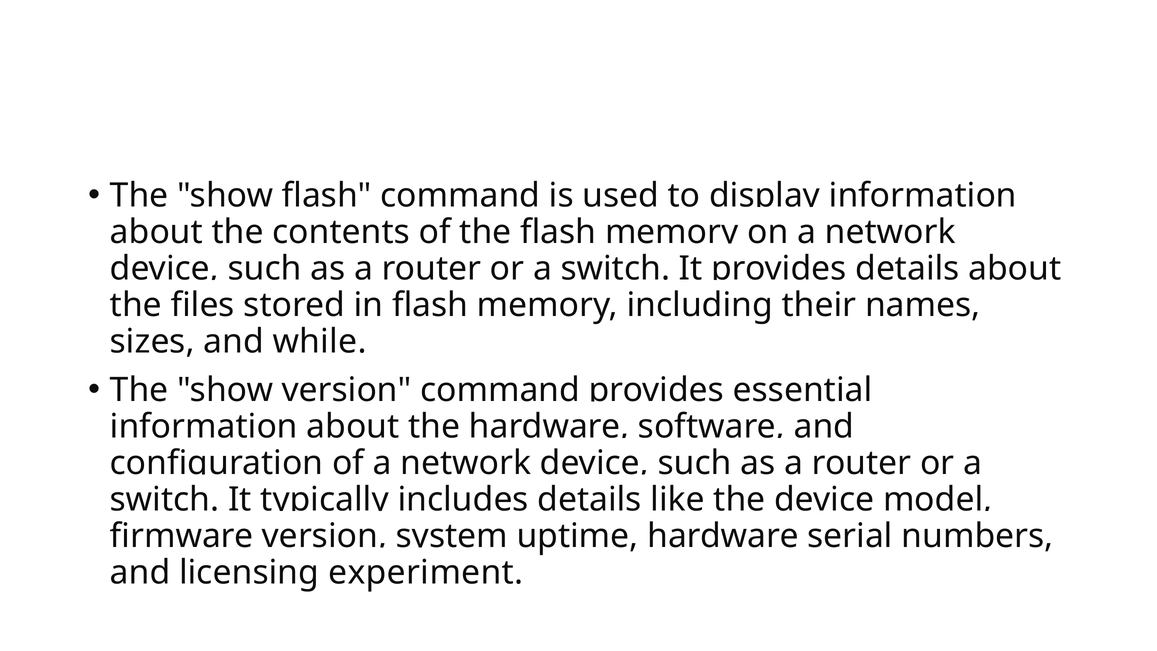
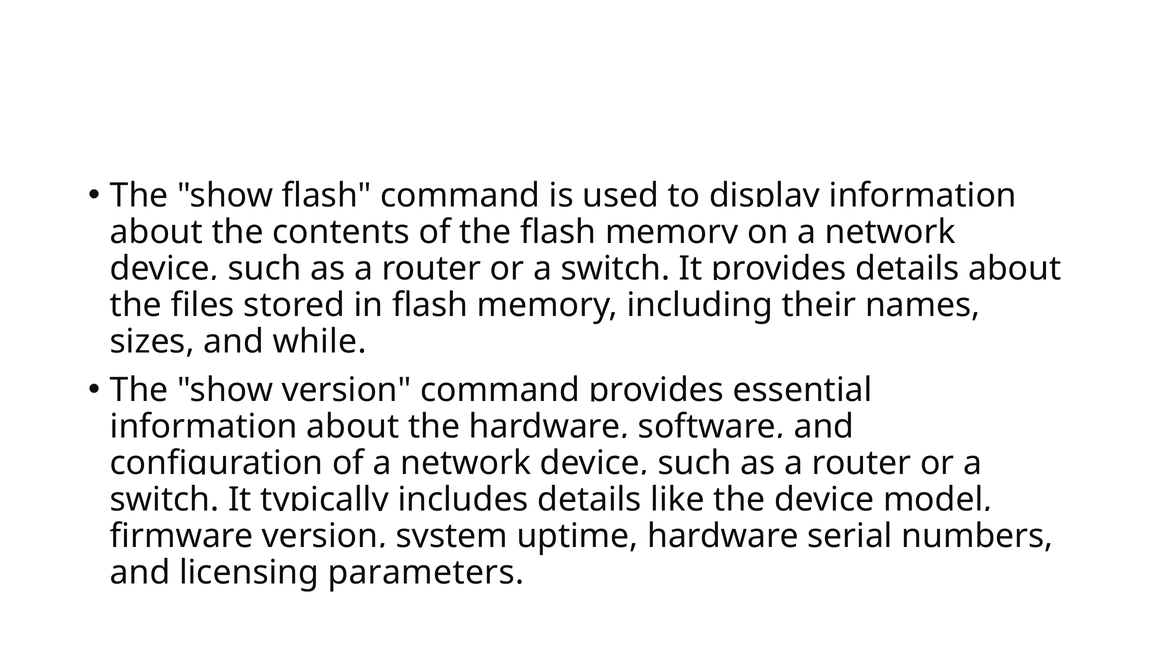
experiment: experiment -> parameters
